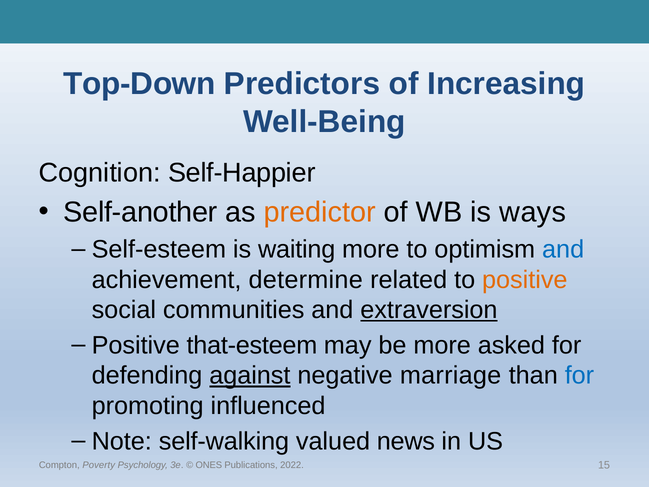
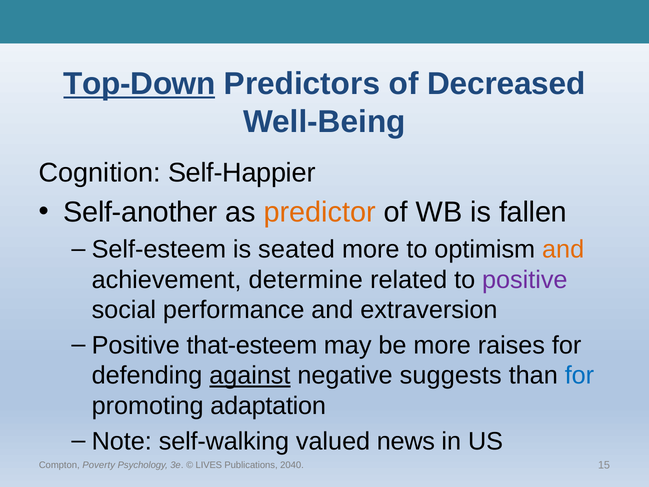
Top-Down underline: none -> present
Increasing: Increasing -> Decreased
ways: ways -> fallen
waiting: waiting -> seated
and at (563, 249) colour: blue -> orange
positive at (525, 280) colour: orange -> purple
communities: communities -> performance
extraversion underline: present -> none
asked: asked -> raises
marriage: marriage -> suggests
influenced: influenced -> adaptation
ONES: ONES -> LIVES
2022: 2022 -> 2040
